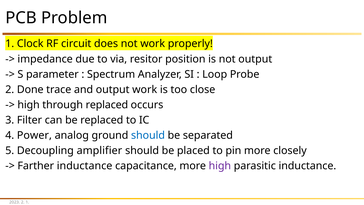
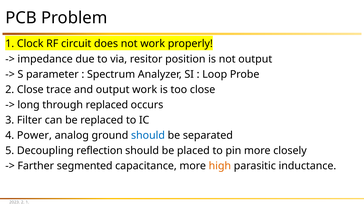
2 Done: Done -> Close
high at (29, 105): high -> long
amplifier: amplifier -> reflection
Farther inductance: inductance -> segmented
high at (220, 166) colour: purple -> orange
